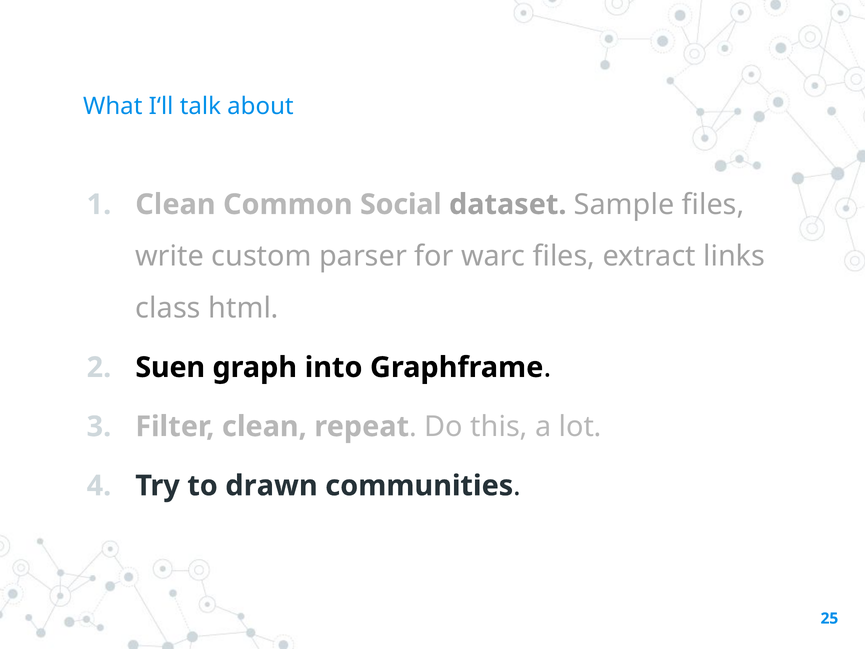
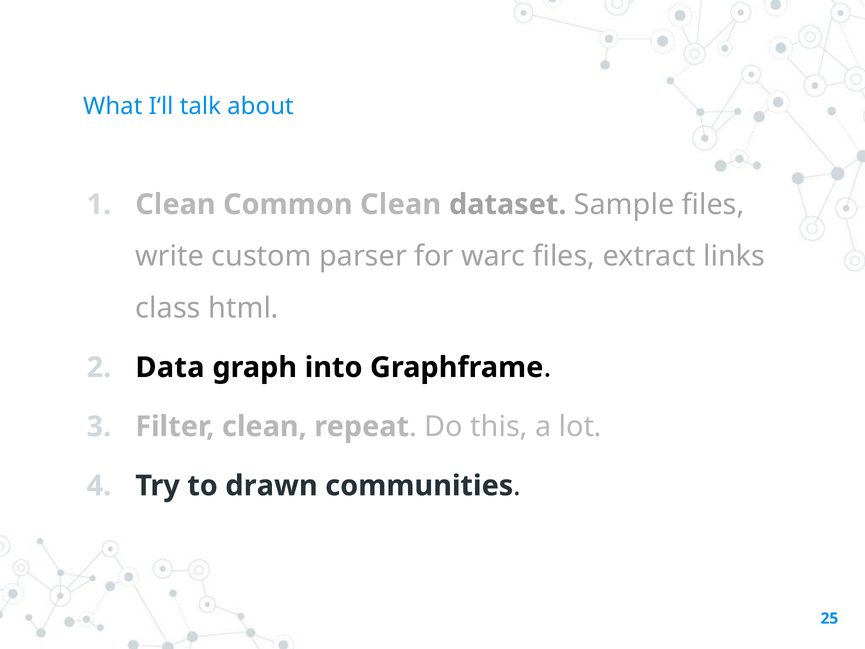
Common Social: Social -> Clean
Suen: Suen -> Data
